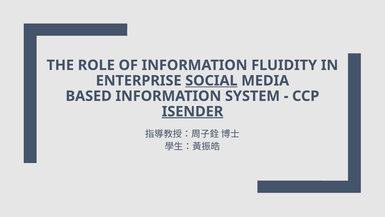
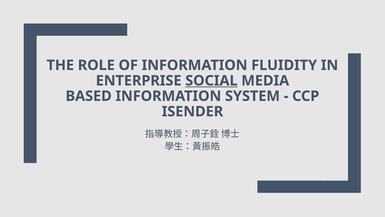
ISENDER underline: present -> none
